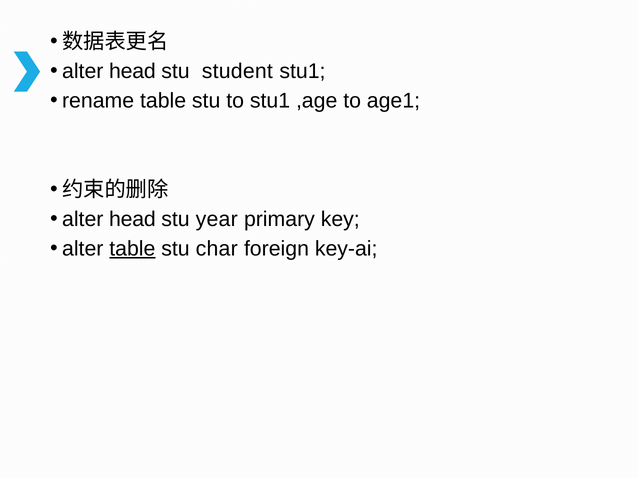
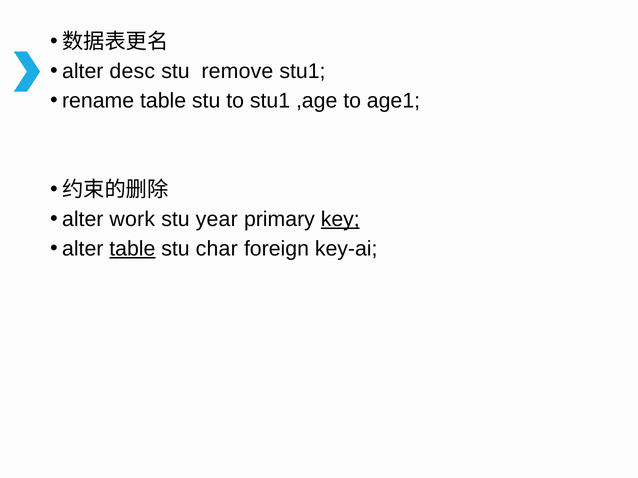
head at (132, 71): head -> desc
student: student -> remove
head at (132, 219): head -> work
key underline: none -> present
